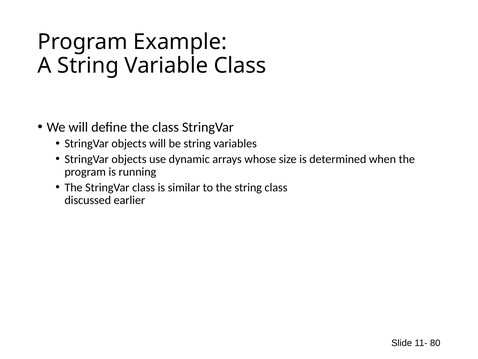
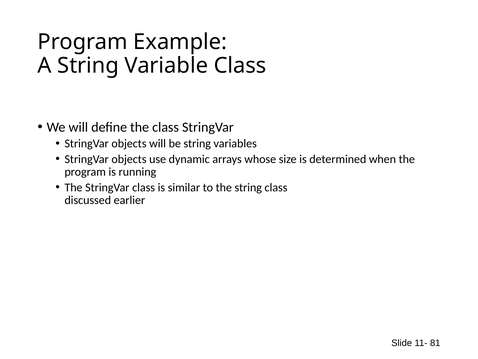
80: 80 -> 81
